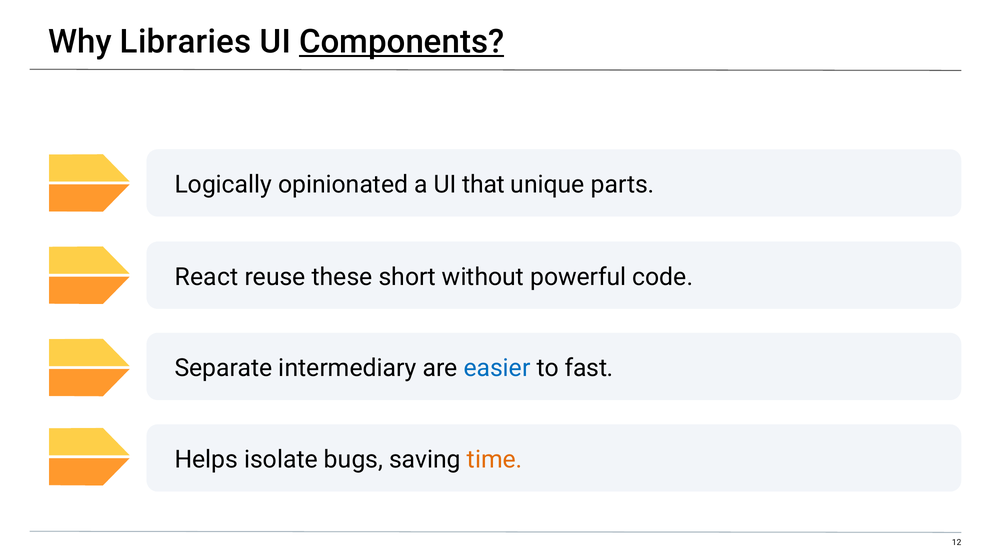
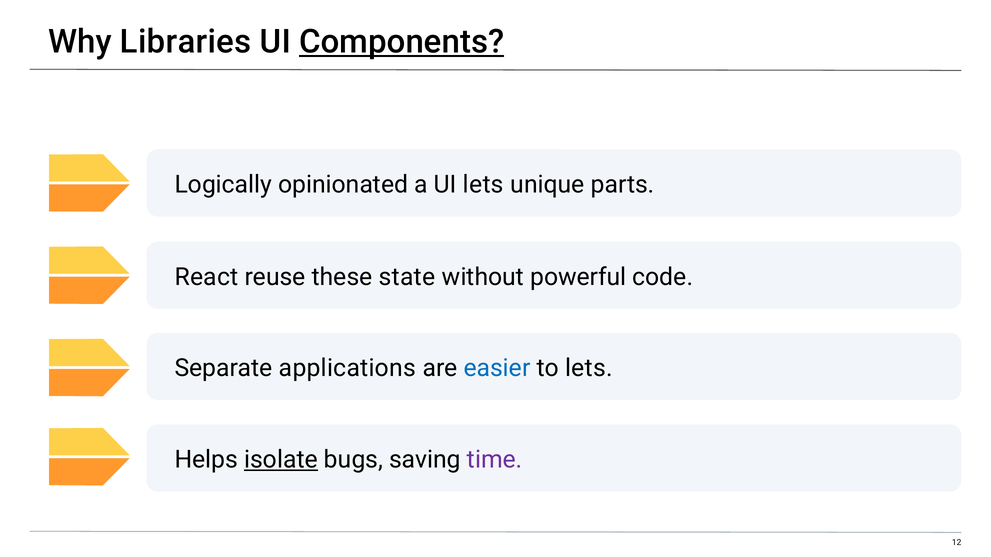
UI that: that -> lets
short: short -> state
intermediary: intermediary -> applications
to fast: fast -> lets
isolate underline: none -> present
time colour: orange -> purple
